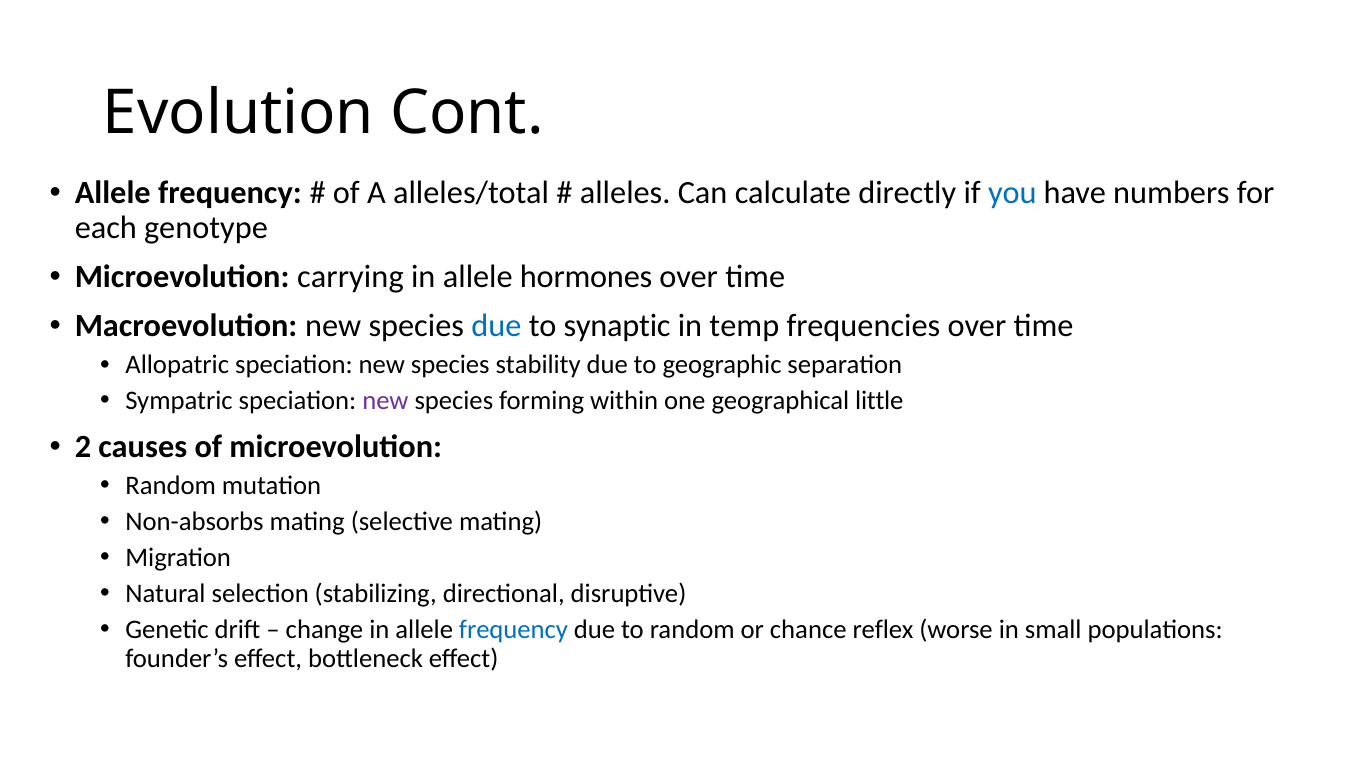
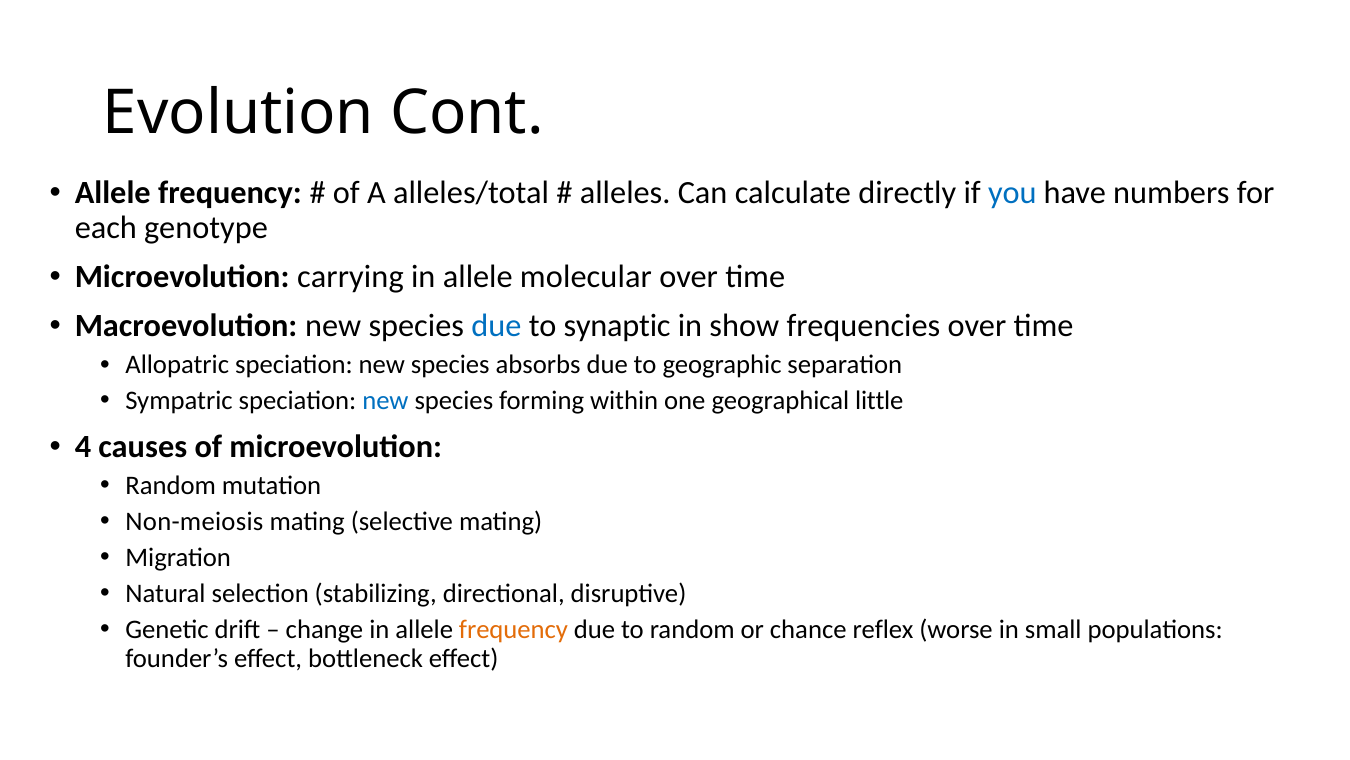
hormones: hormones -> molecular
temp: temp -> show
stability: stability -> absorbs
new at (385, 401) colour: purple -> blue
2: 2 -> 4
Non-absorbs: Non-absorbs -> Non-meiosis
frequency at (513, 629) colour: blue -> orange
